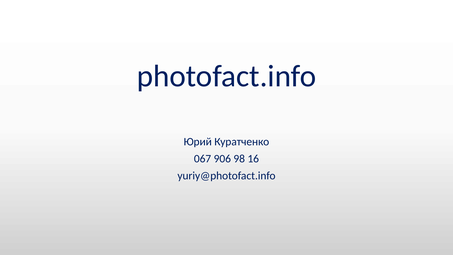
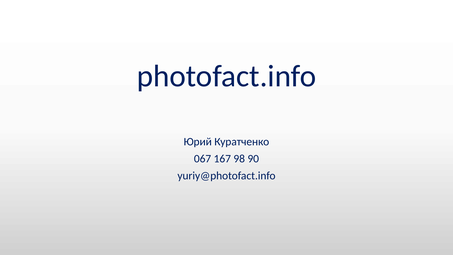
906: 906 -> 167
16: 16 -> 90
